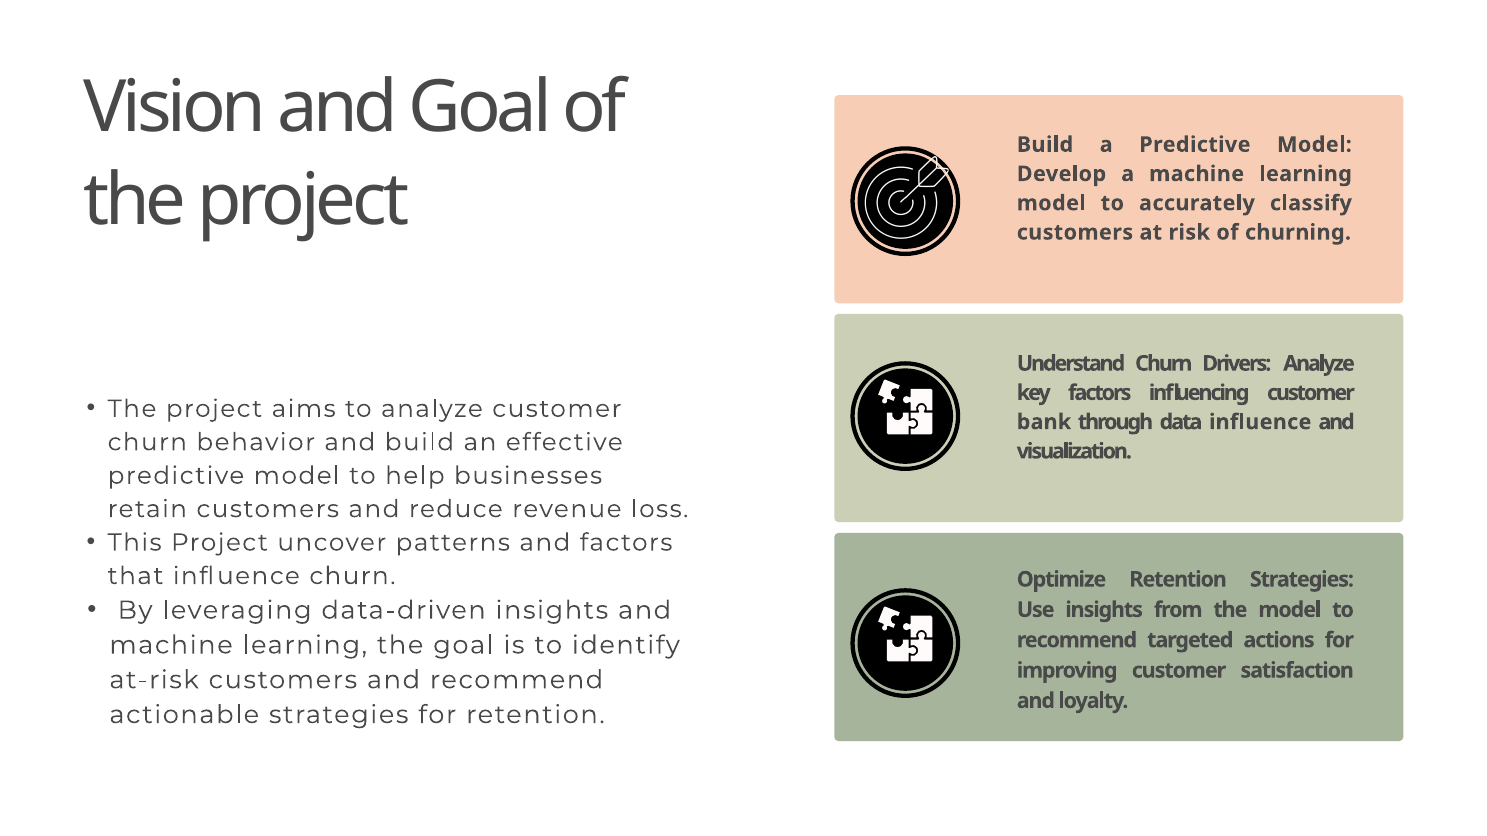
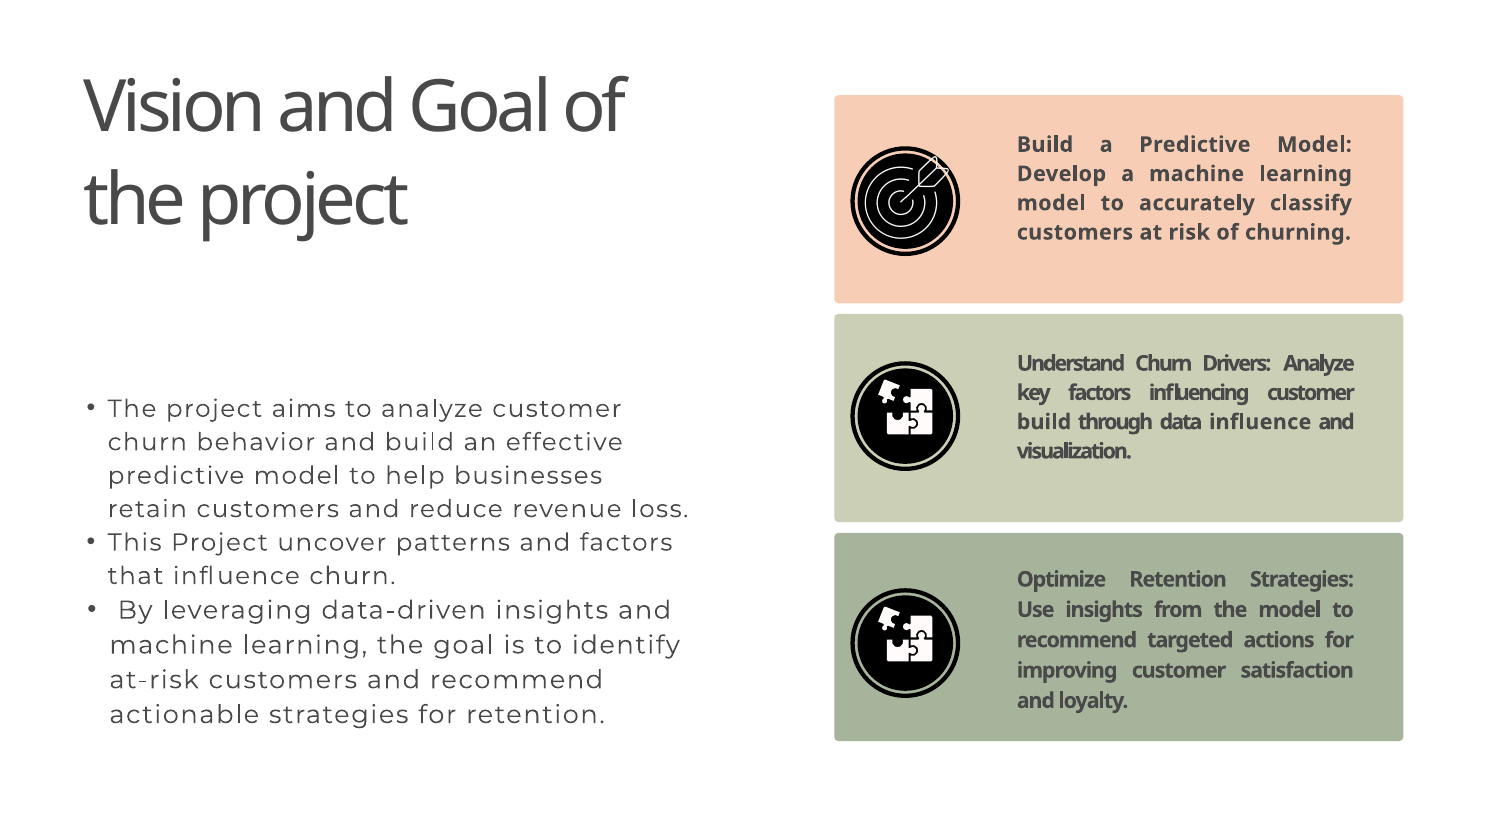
bank at (1044, 422): bank -> build
